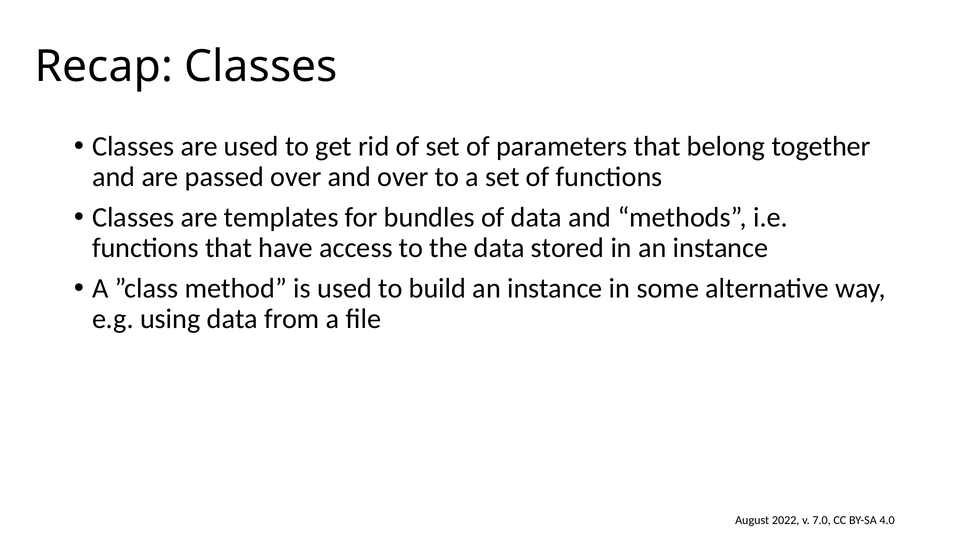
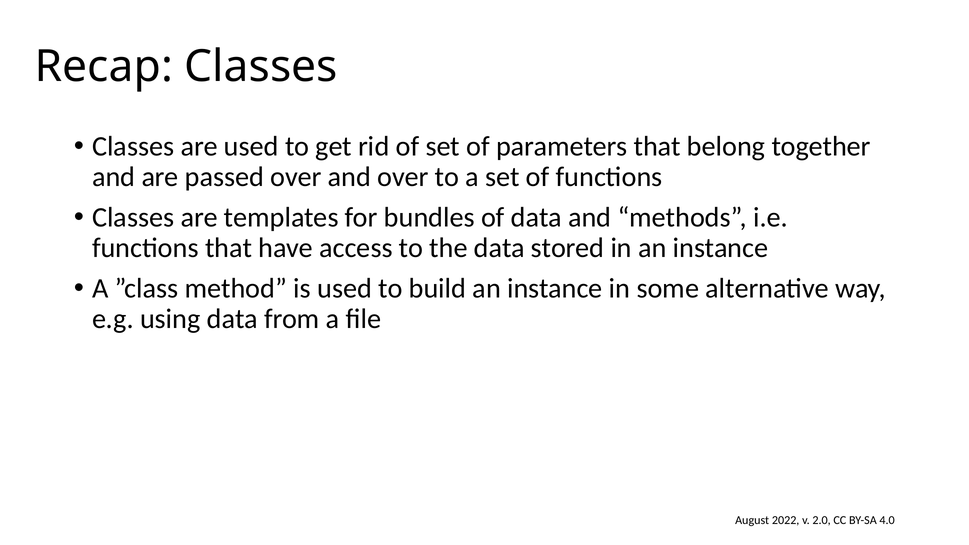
7.0: 7.0 -> 2.0
